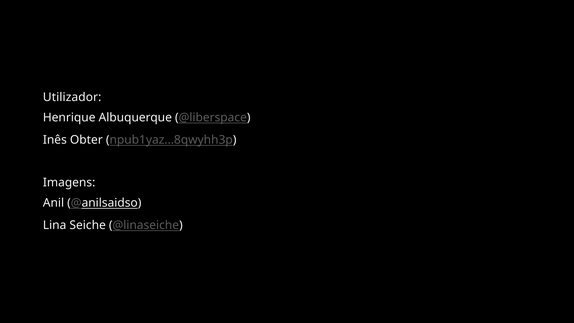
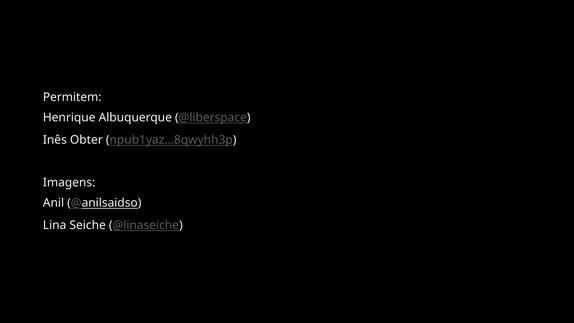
Utilizador: Utilizador -> Permitem
